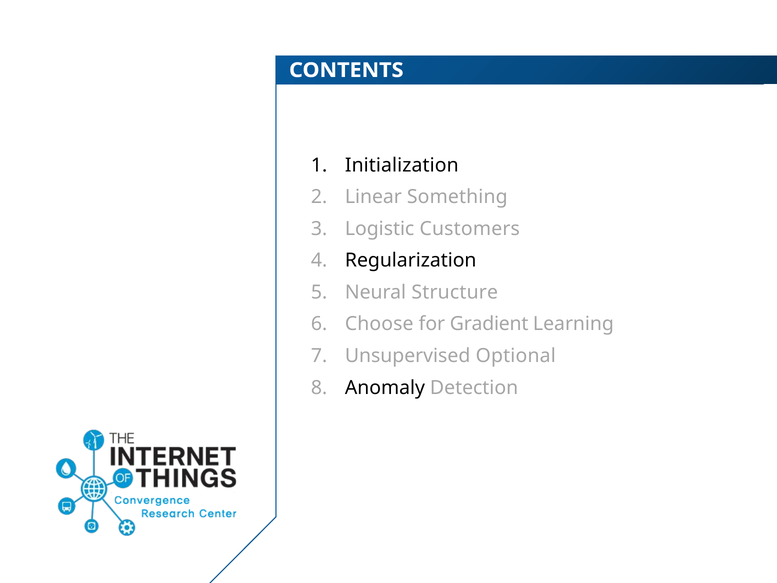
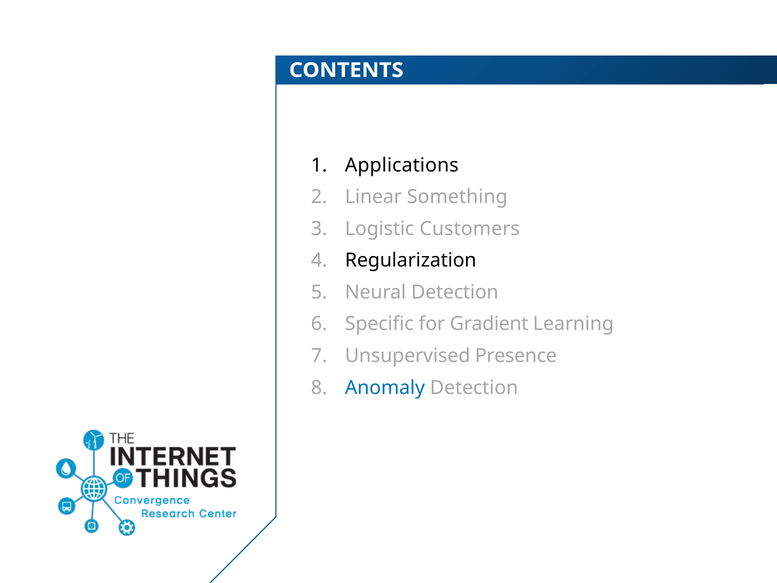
Initialization: Initialization -> Applications
Neural Structure: Structure -> Detection
Choose: Choose -> Specific
Optional: Optional -> Presence
Anomaly colour: black -> blue
